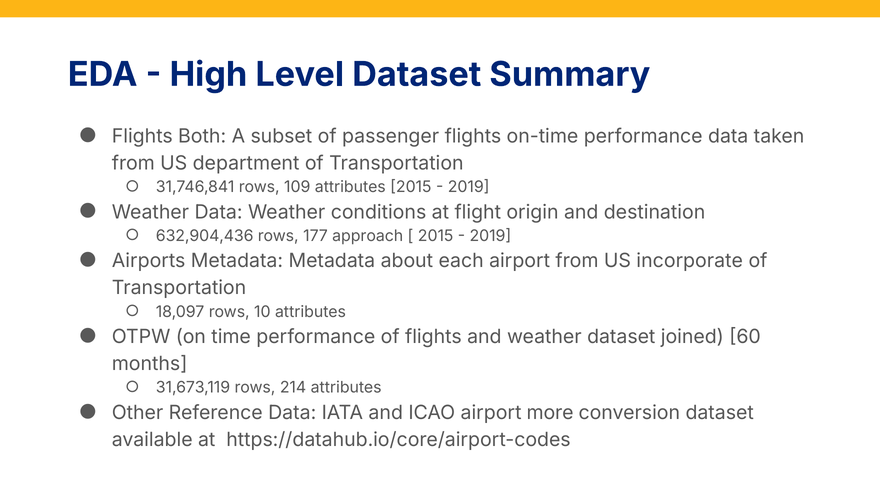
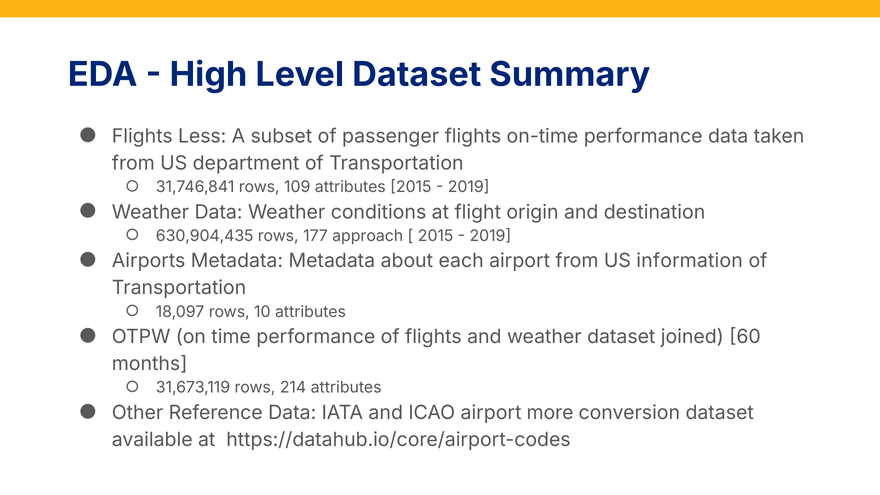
Both: Both -> Less
632,904,436: 632,904,436 -> 630,904,435
incorporate: incorporate -> information
